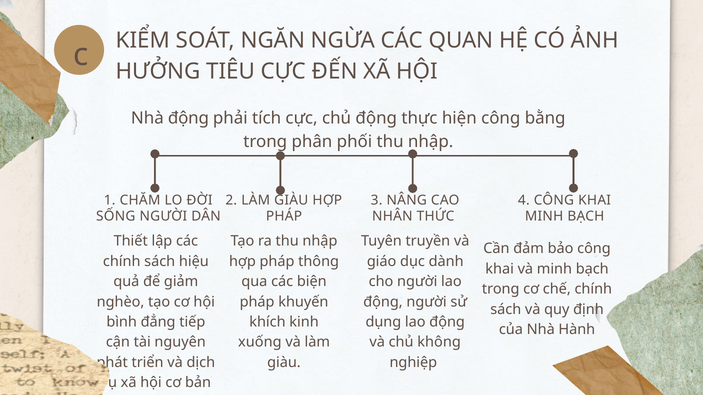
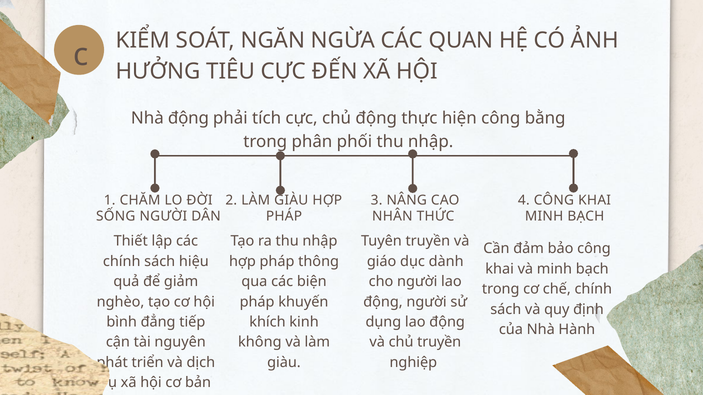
xuống: xuống -> không
chủ không: không -> truyền
